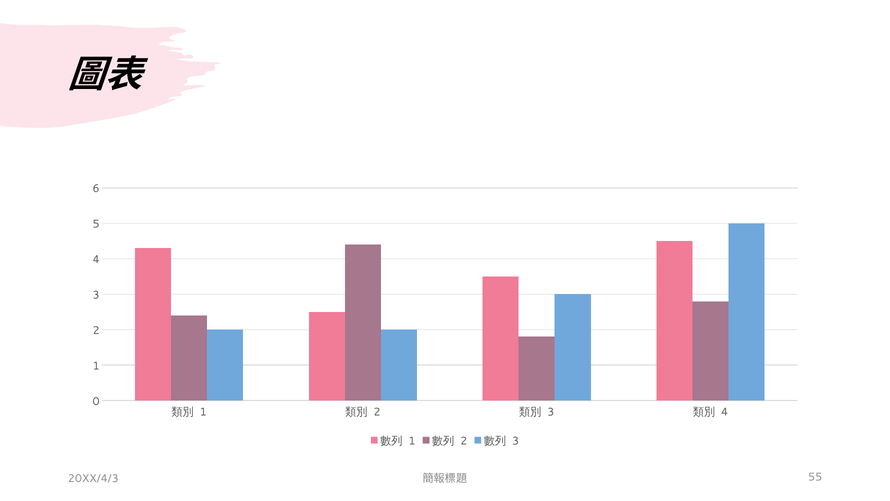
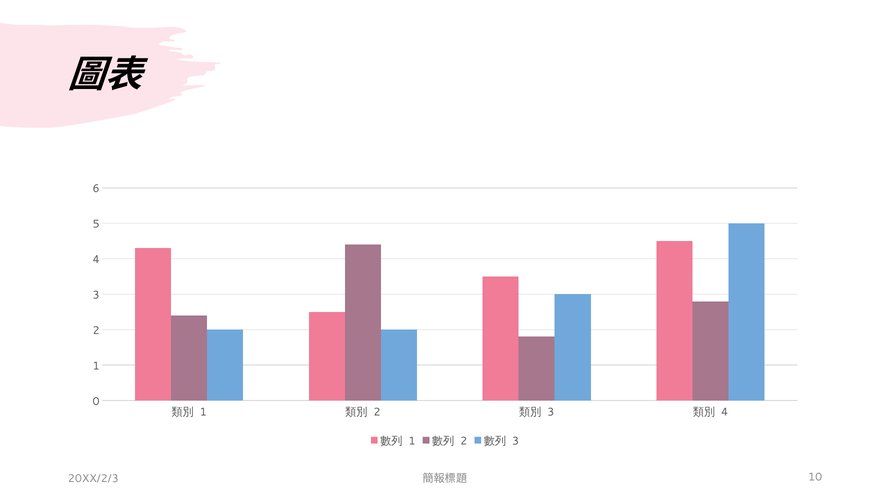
20XX/4/3: 20XX/4/3 -> 20XX/2/3
55: 55 -> 10
